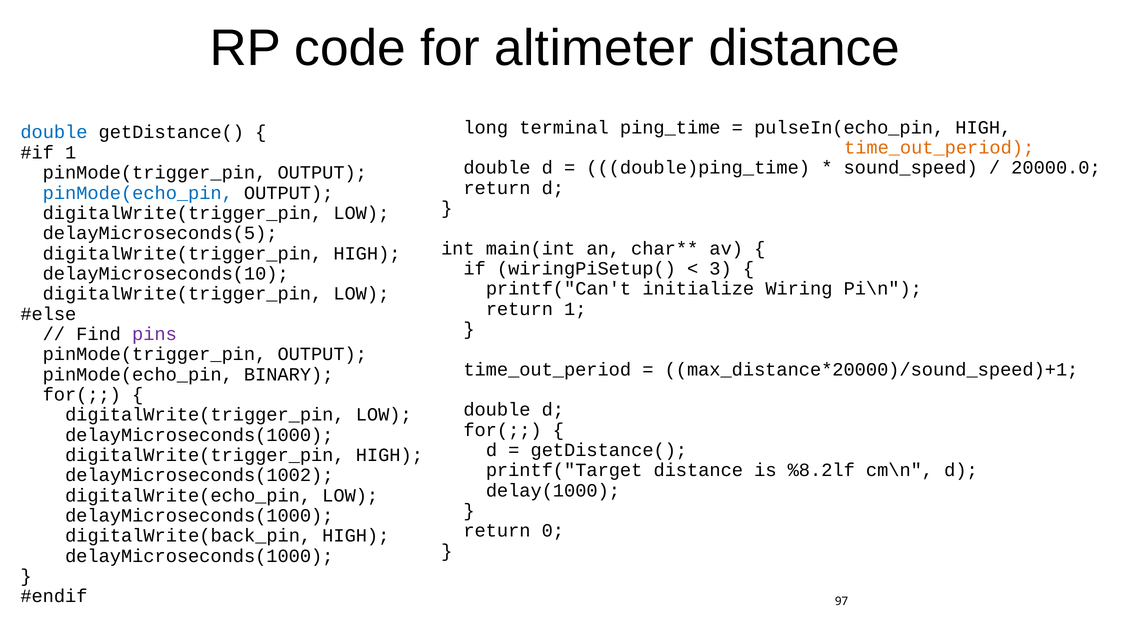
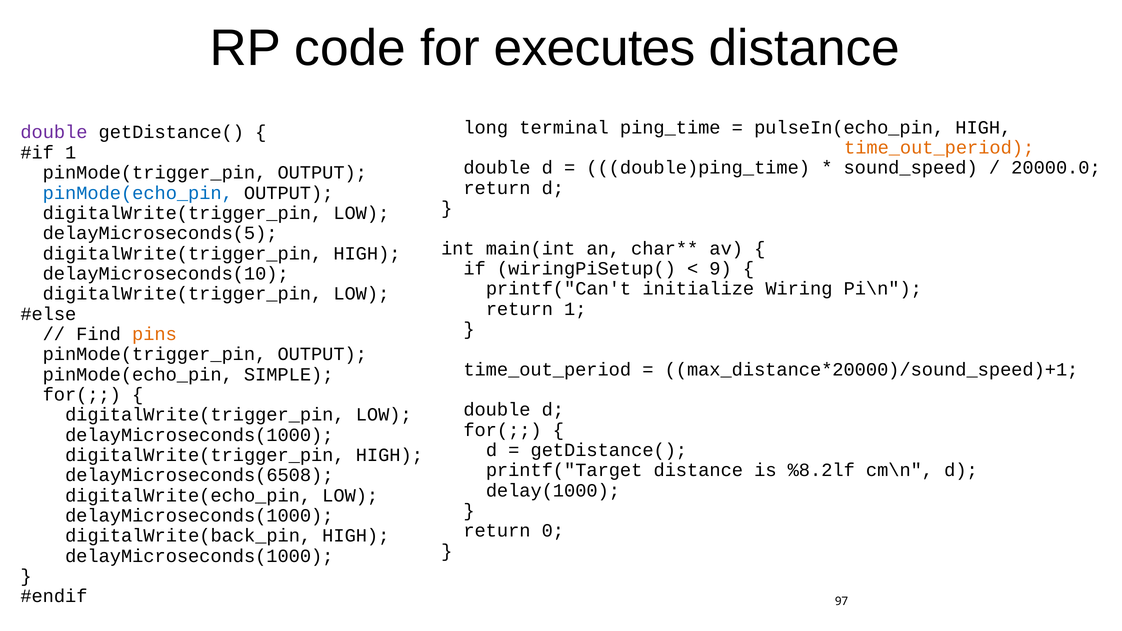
altimeter: altimeter -> executes
double at (54, 132) colour: blue -> purple
3: 3 -> 9
pins colour: purple -> orange
BINARY: BINARY -> SIMPLE
delayMicroseconds(1002: delayMicroseconds(1002 -> delayMicroseconds(6508
